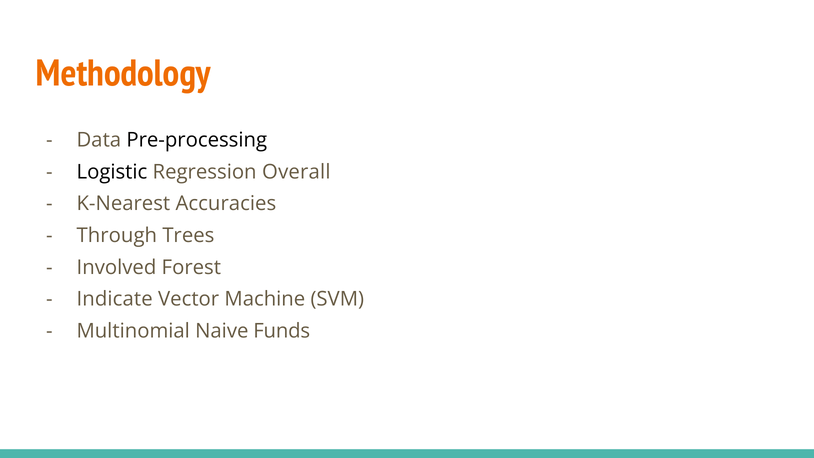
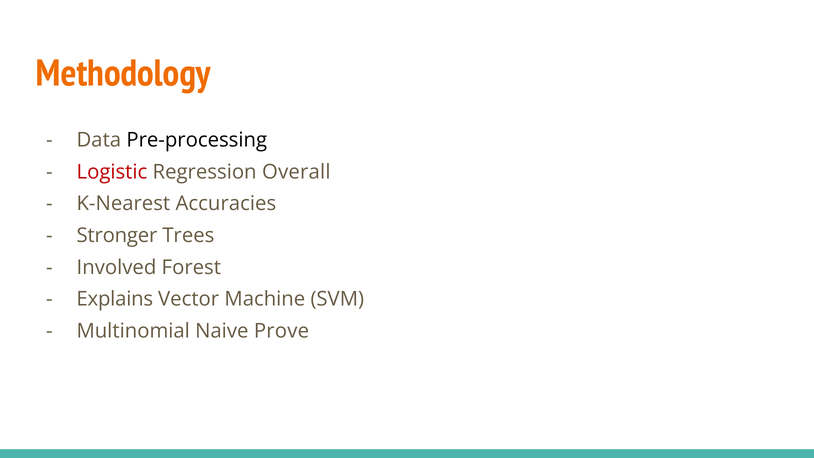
Logistic colour: black -> red
Through: Through -> Stronger
Indicate: Indicate -> Explains
Funds: Funds -> Prove
